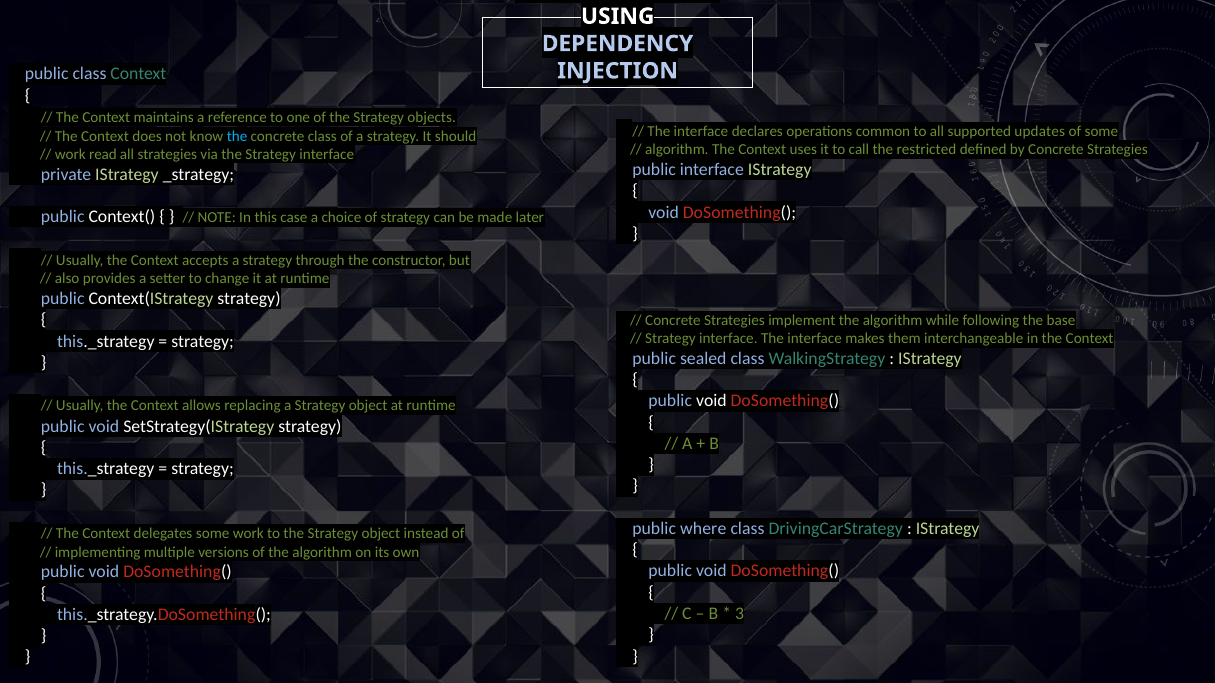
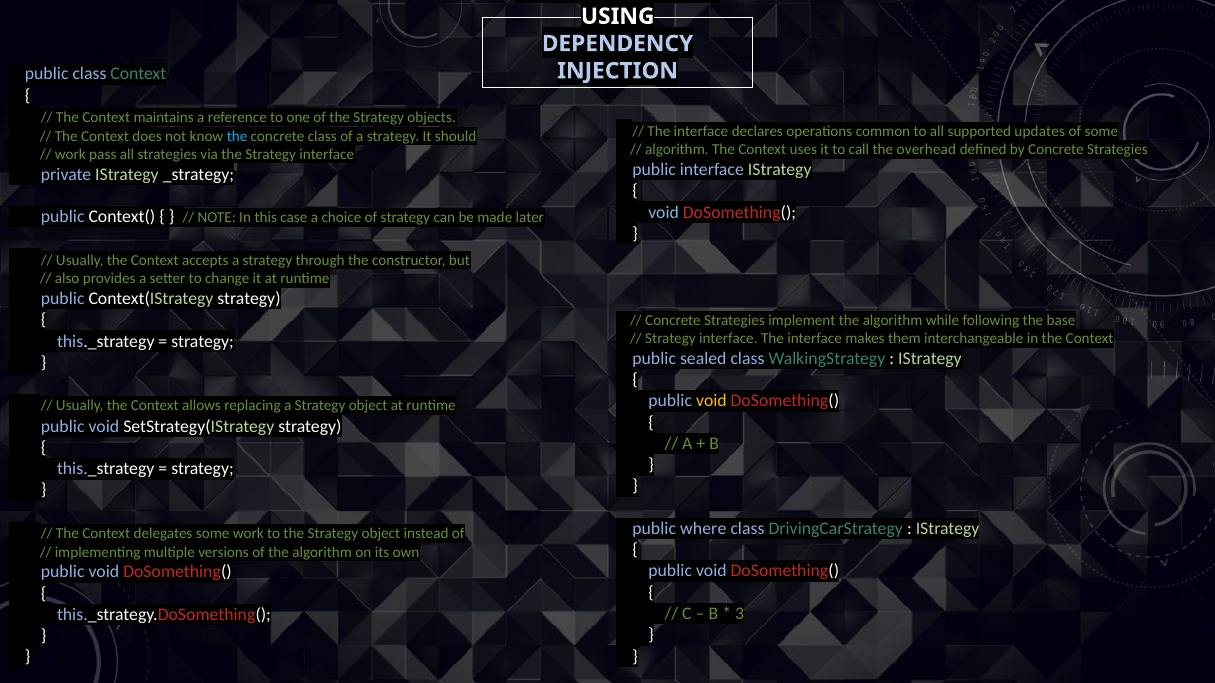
restricted: restricted -> overhead
read: read -> pass
void at (711, 401) colour: white -> yellow
